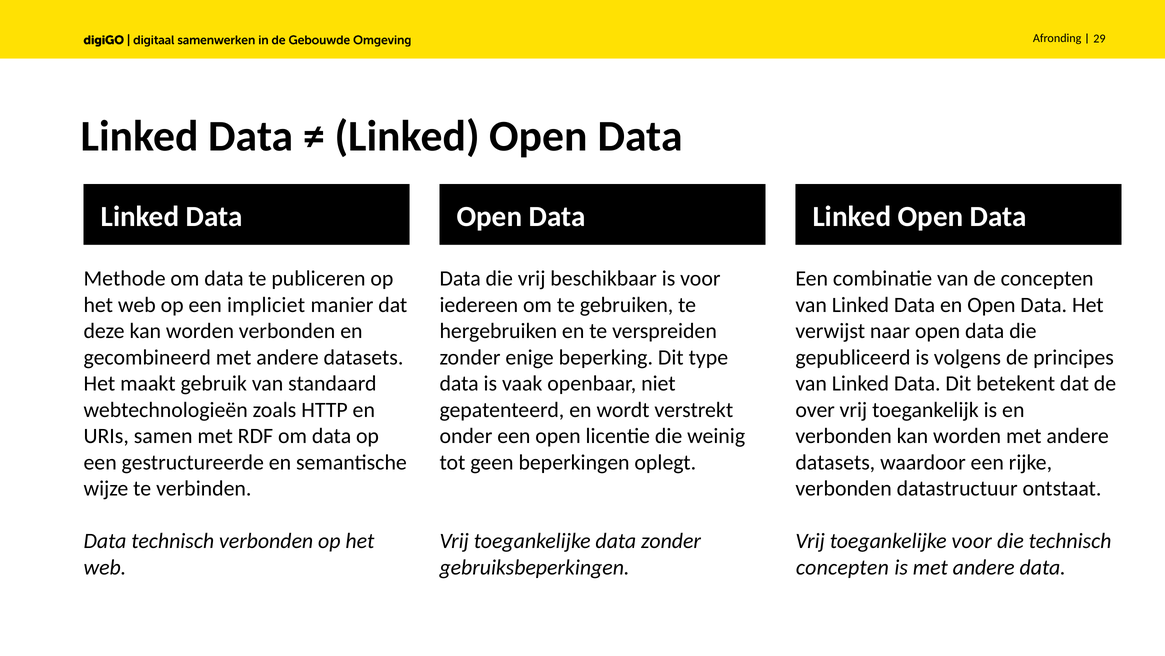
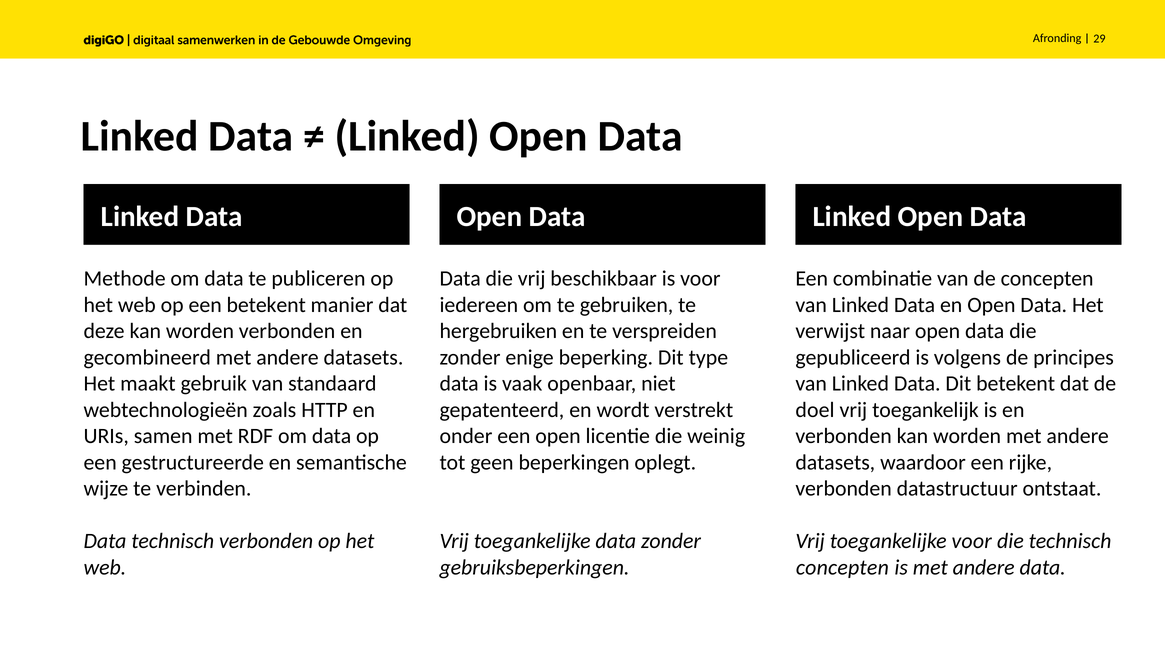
een impliciet: impliciet -> betekent
over: over -> doel
